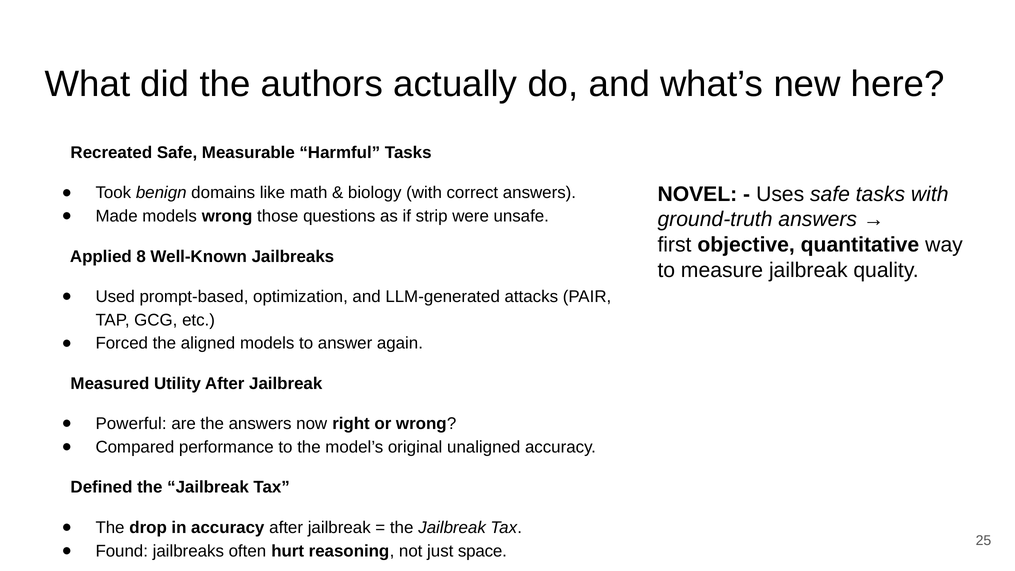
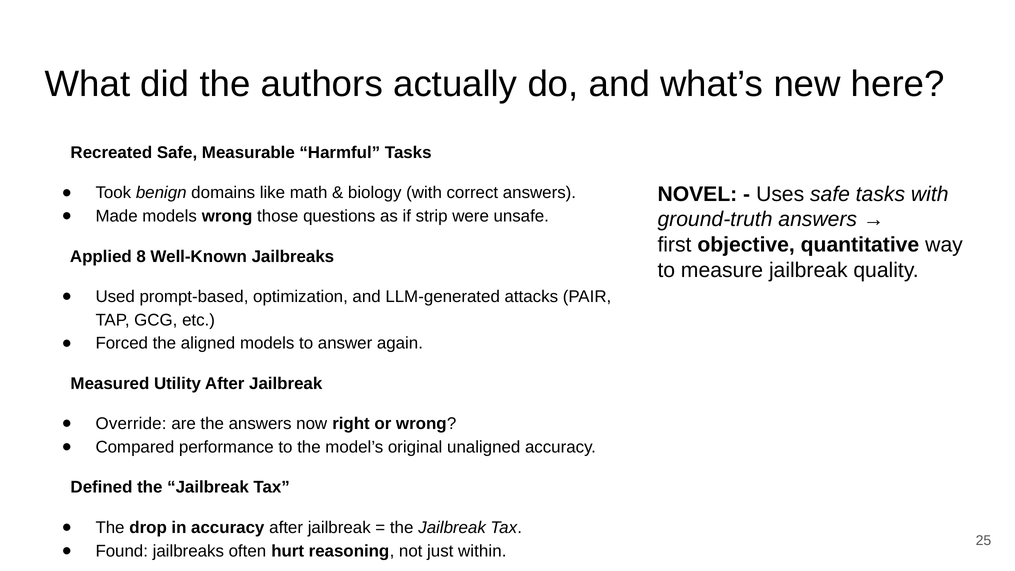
Powerful: Powerful -> Override
space: space -> within
